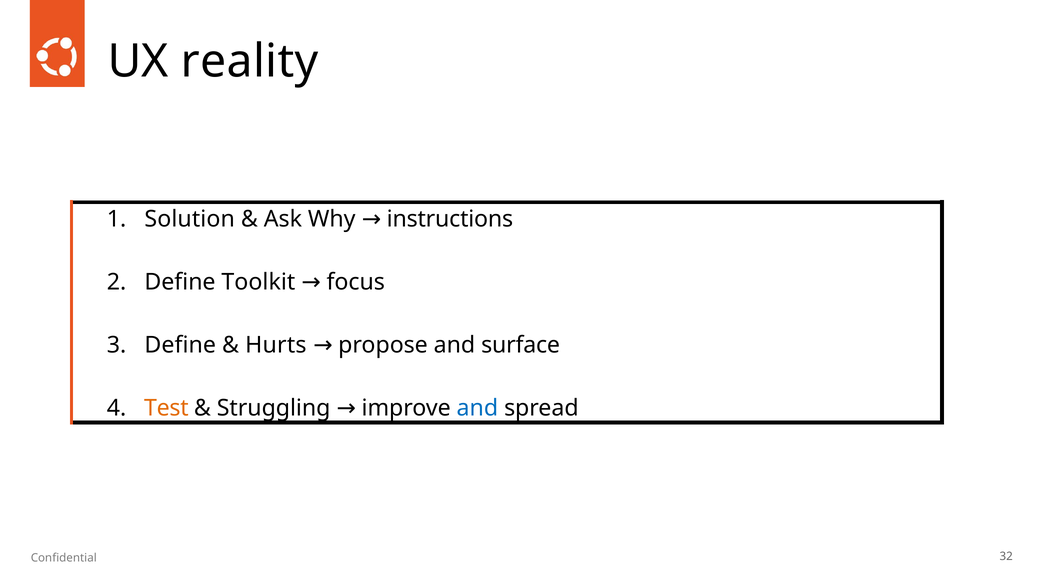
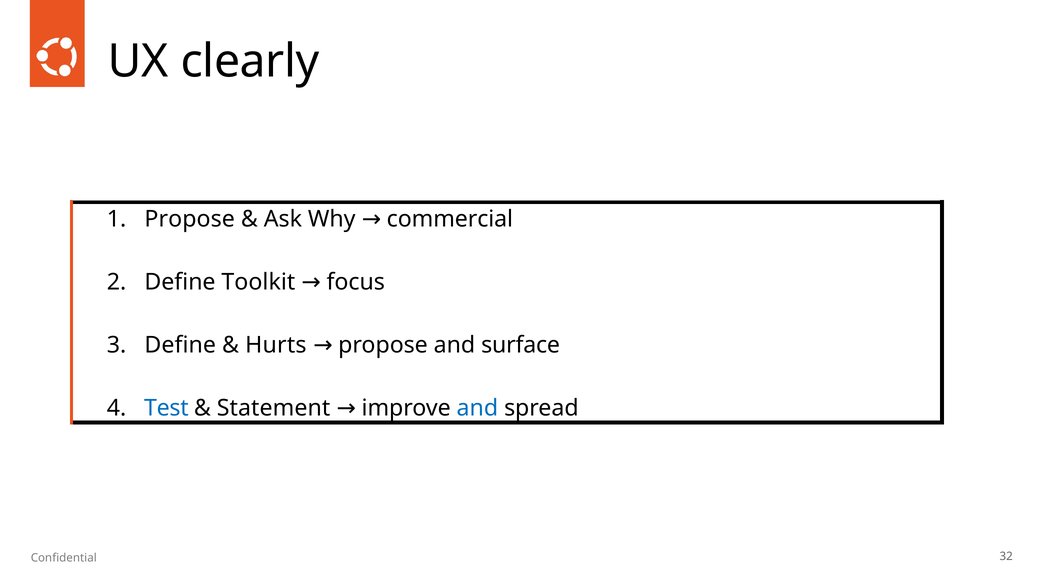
reality: reality -> clearly
Solution at (190, 219): Solution -> Propose
instructions: instructions -> commercial
Test colour: orange -> blue
Struggling: Struggling -> Statement
